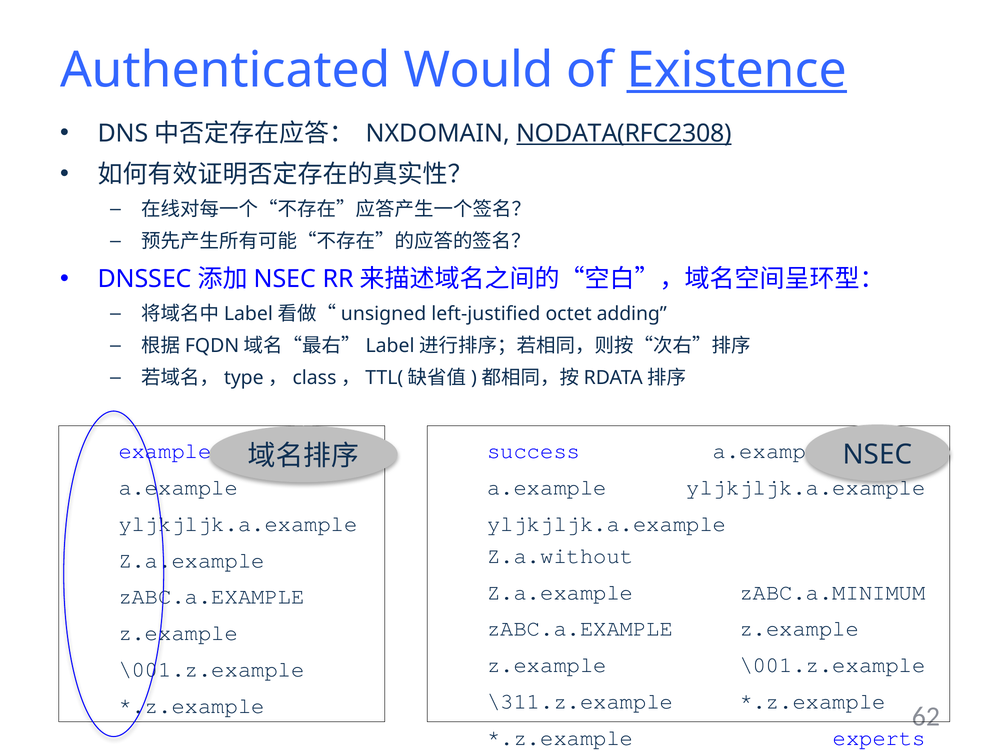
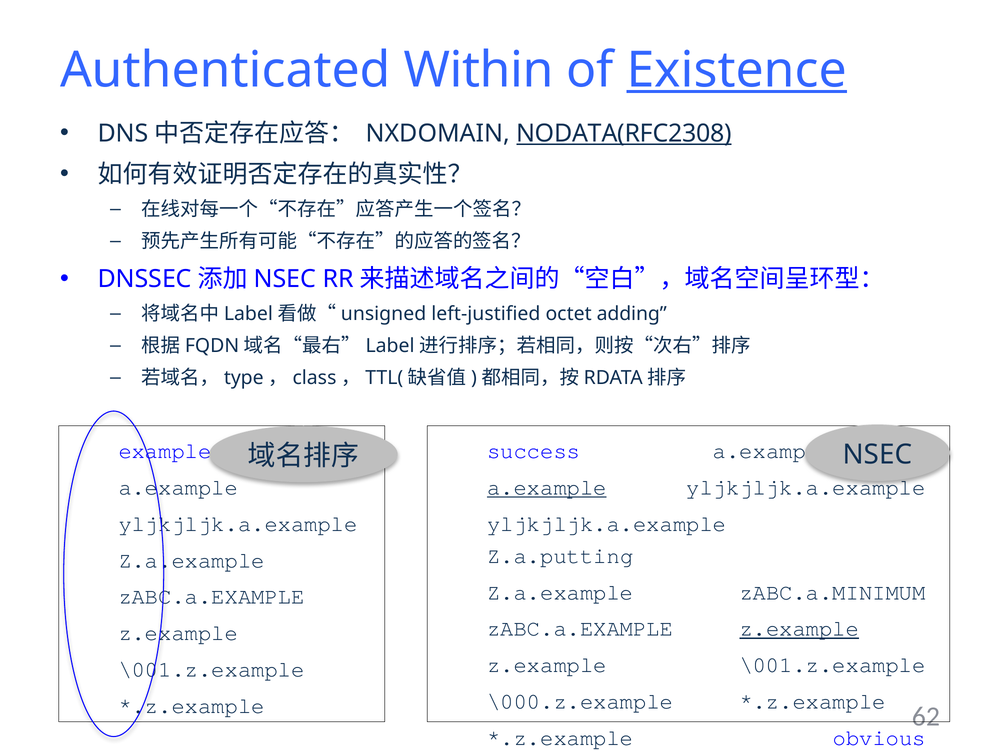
Would: Would -> Within
a.example at (547, 487) underline: none -> present
Z.a.without: Z.a.without -> Z.a.putting
z.example at (799, 629) underline: none -> present
\311.z.example: \311.z.example -> \000.z.example
experts: experts -> obvious
